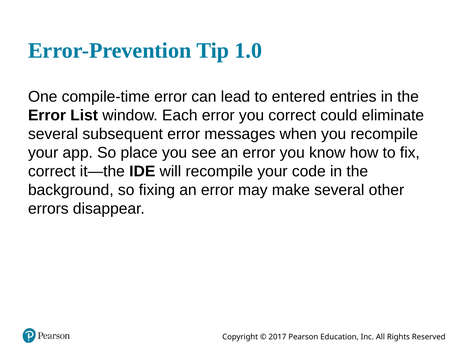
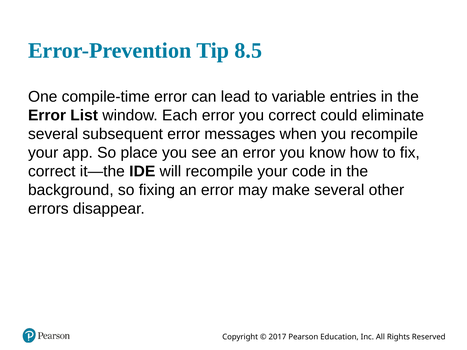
1.0: 1.0 -> 8.5
entered: entered -> variable
